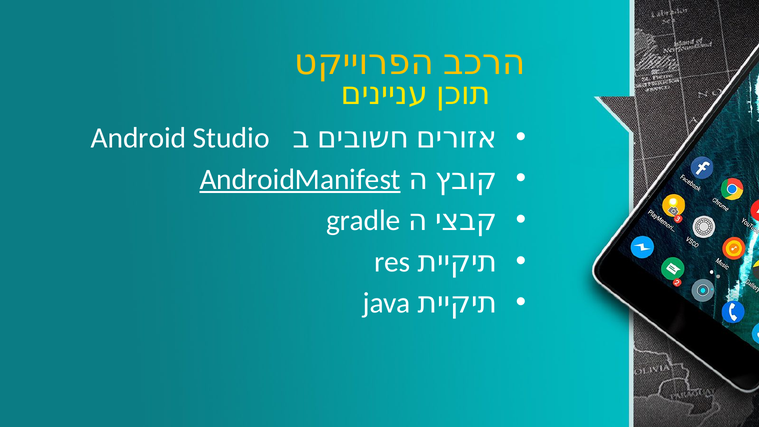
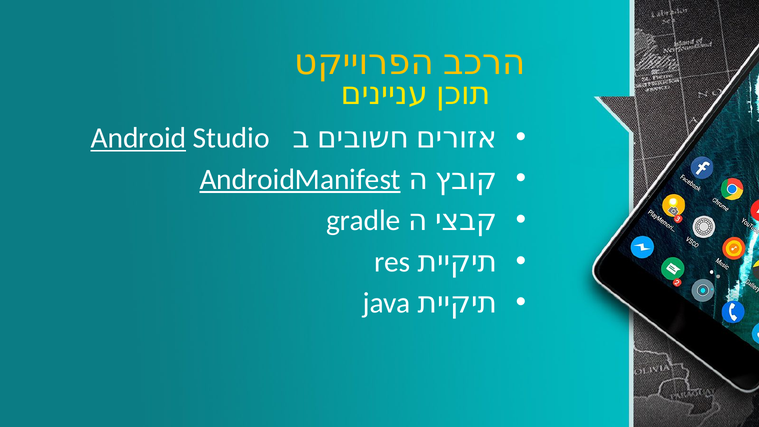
Android underline: none -> present
